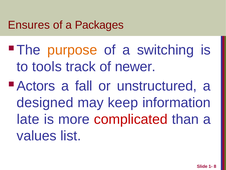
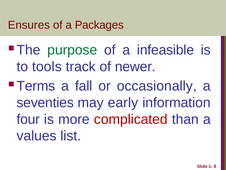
purpose colour: orange -> green
switching: switching -> infeasible
Actors: Actors -> Terms
unstructured: unstructured -> occasionally
designed: designed -> seventies
keep: keep -> early
late: late -> four
